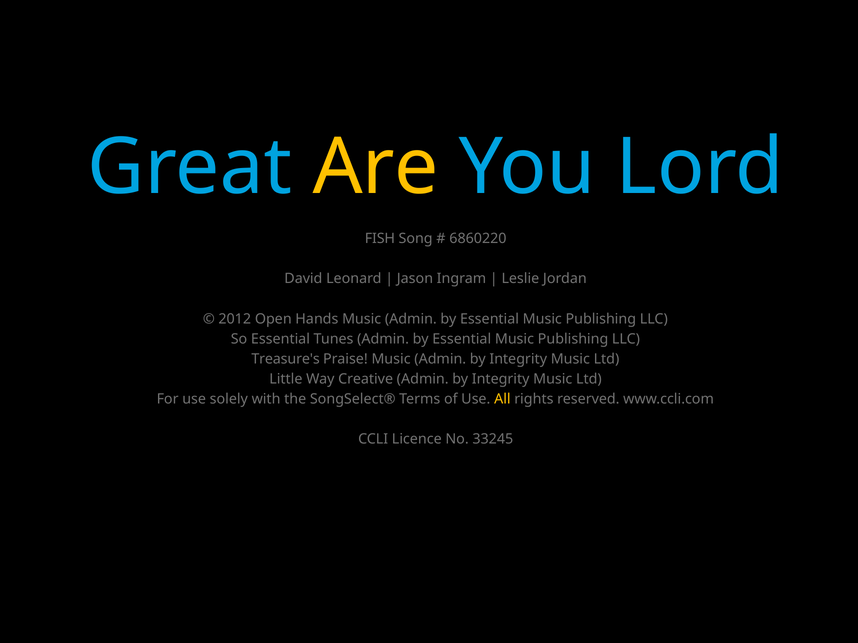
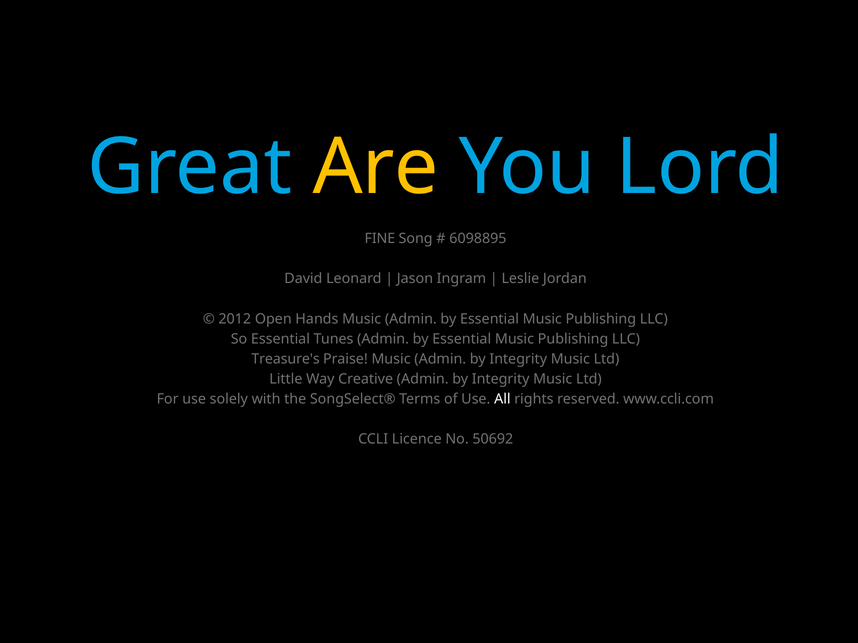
FISH: FISH -> FINE
6860220: 6860220 -> 6098895
All colour: yellow -> white
33245: 33245 -> 50692
